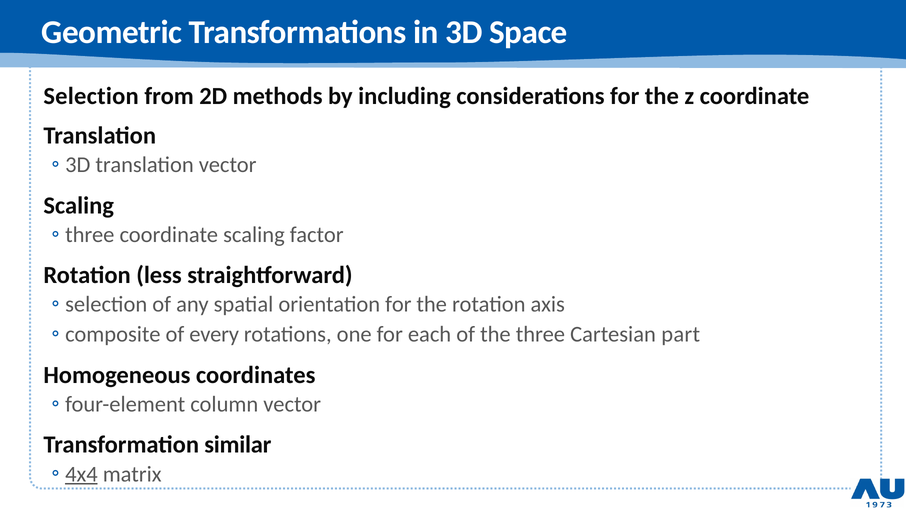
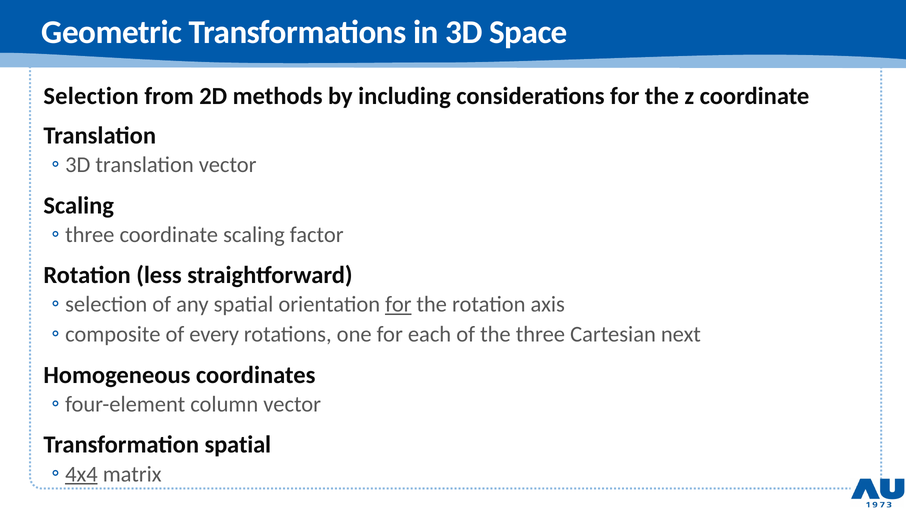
for at (398, 304) underline: none -> present
part: part -> next
Transformation similar: similar -> spatial
